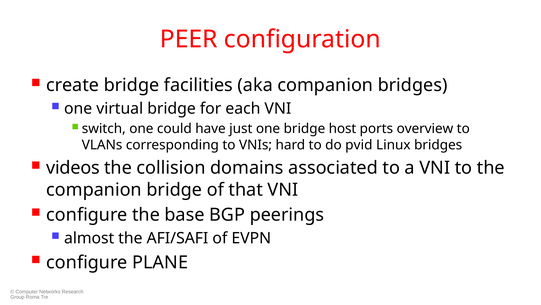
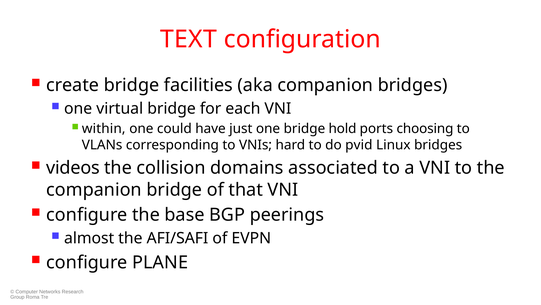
PEER: PEER -> TEXT
switch: switch -> within
host: host -> hold
overview: overview -> choosing
